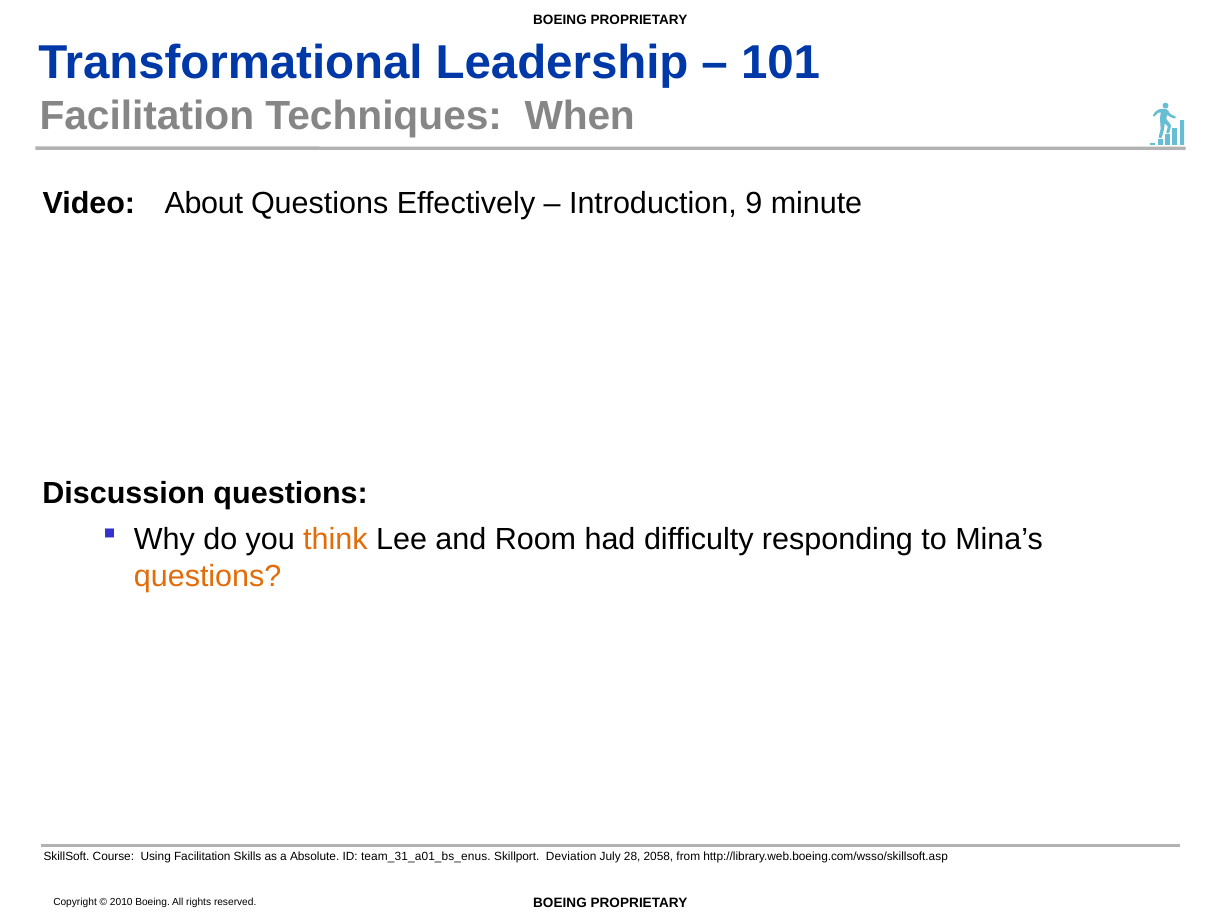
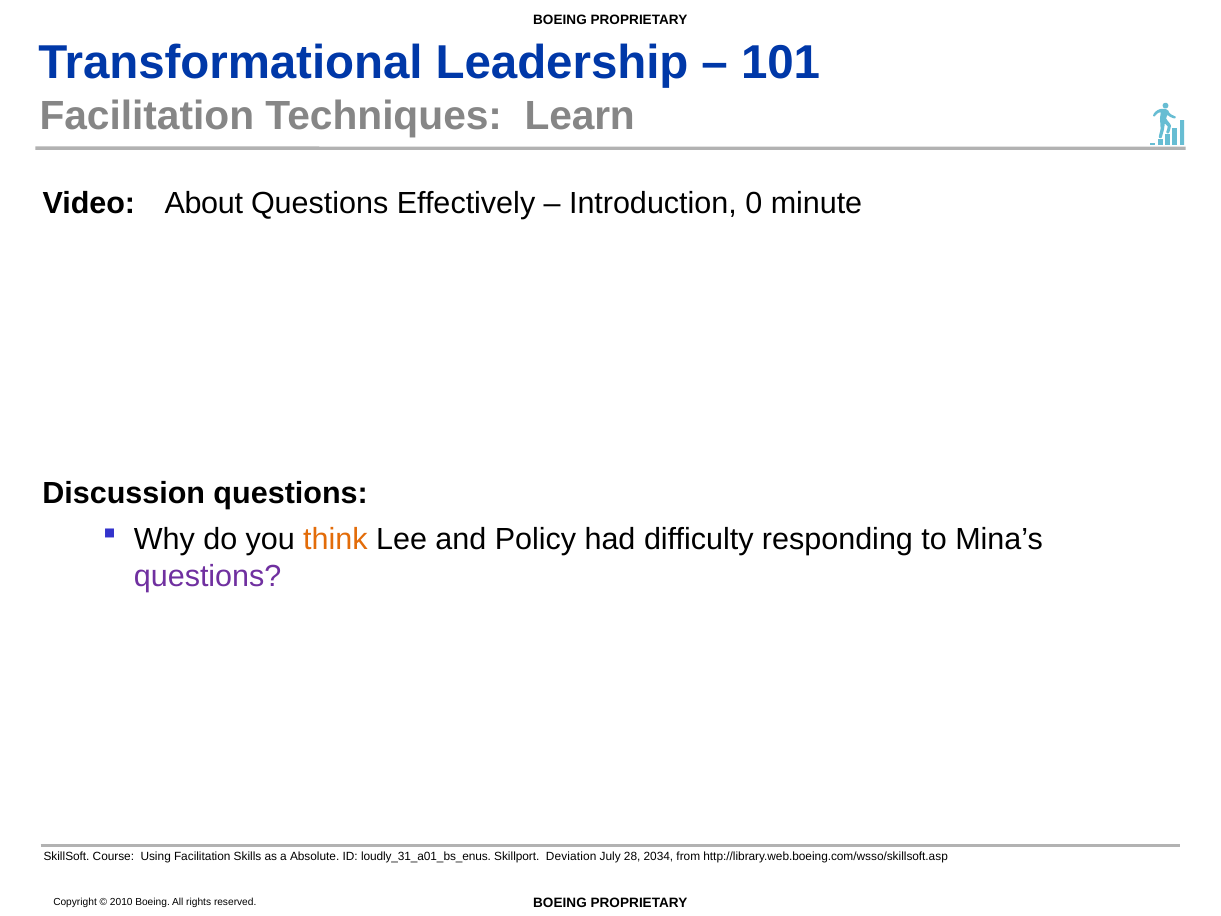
When: When -> Learn
9: 9 -> 0
Room: Room -> Policy
questions at (208, 576) colour: orange -> purple
team_31_a01_bs_enus: team_31_a01_bs_enus -> loudly_31_a01_bs_enus
2058: 2058 -> 2034
